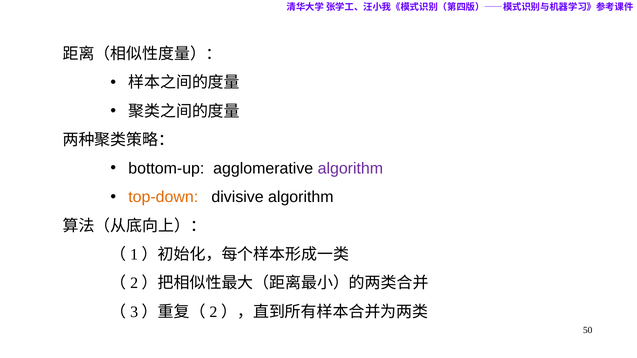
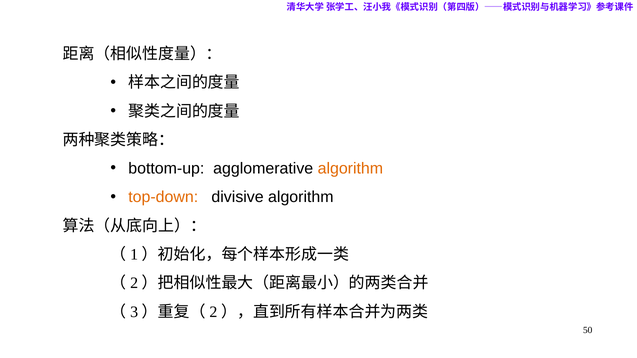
algorithm at (350, 169) colour: purple -> orange
